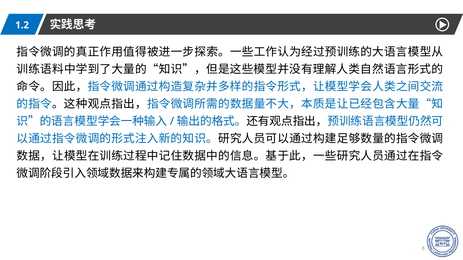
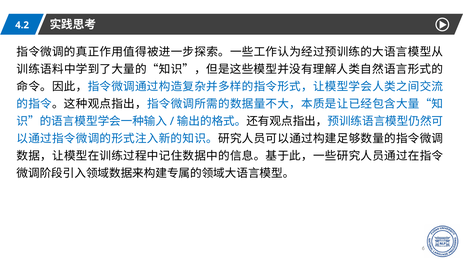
1.2: 1.2 -> 4.2
